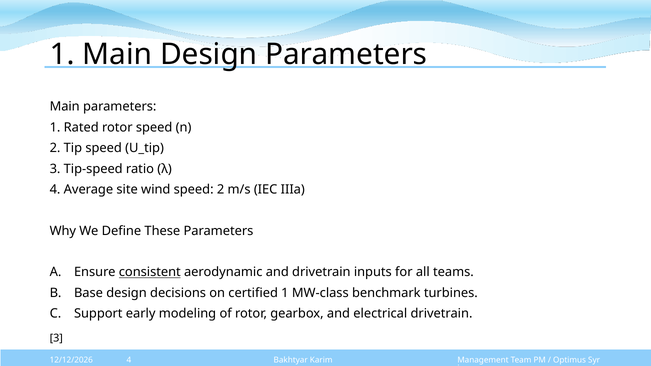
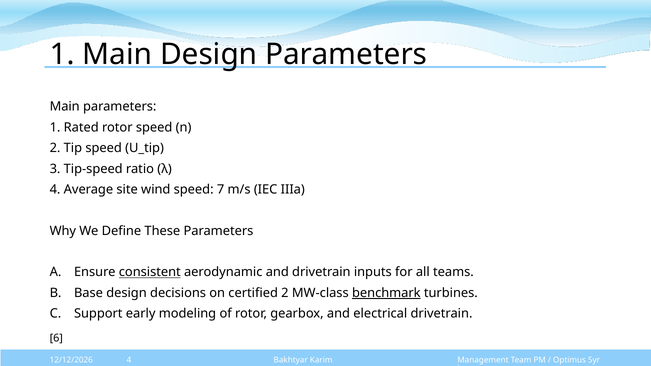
speed 2: 2 -> 7
certified 1: 1 -> 2
benchmark underline: none -> present
3 at (56, 339): 3 -> 6
